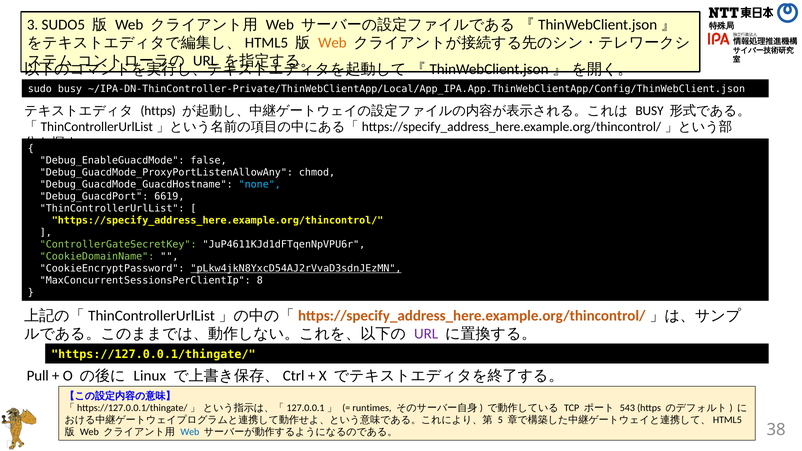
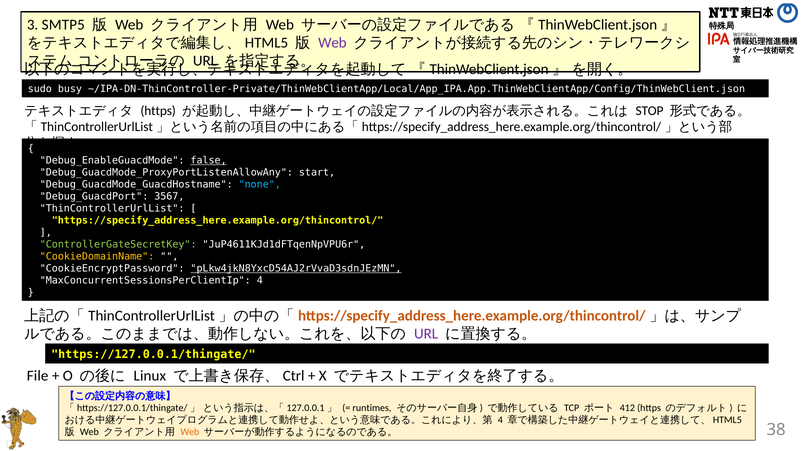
SUDO5: SUDO5 -> SMTP5
Web at (332, 43) colour: orange -> purple
BUSY at (649, 111): BUSY -> STOP
false underline: none -> present
chmod: chmod -> start
6619: 6619 -> 3567
CookieDomainName colour: light green -> yellow
MaxConcurrentSessionsPerClientIp 8: 8 -> 4
Pull: Pull -> File
543: 543 -> 412
5 at (500, 420): 5 -> 4
Web at (190, 432) colour: blue -> orange
